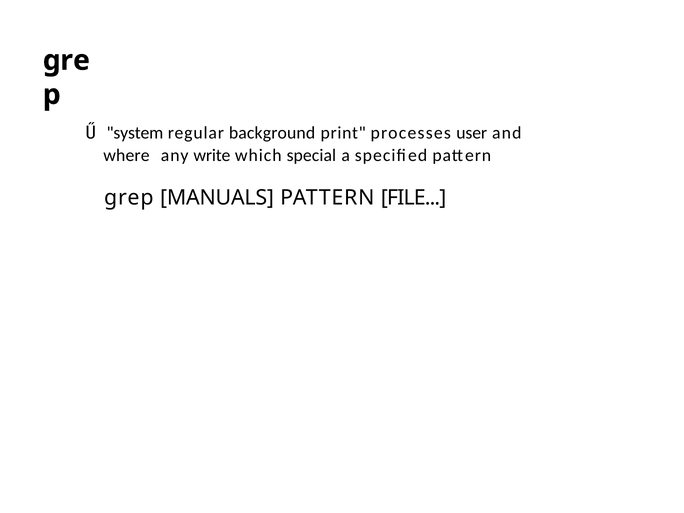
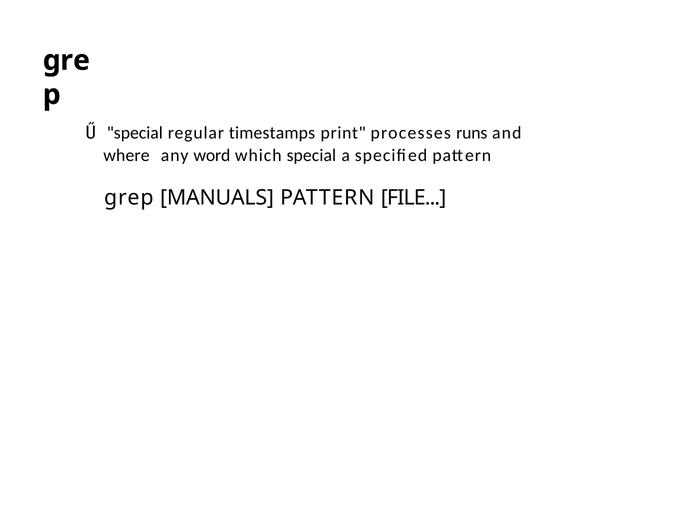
Ű system: system -> special
background: background -> timestamps
user: user -> runs
write: write -> word
